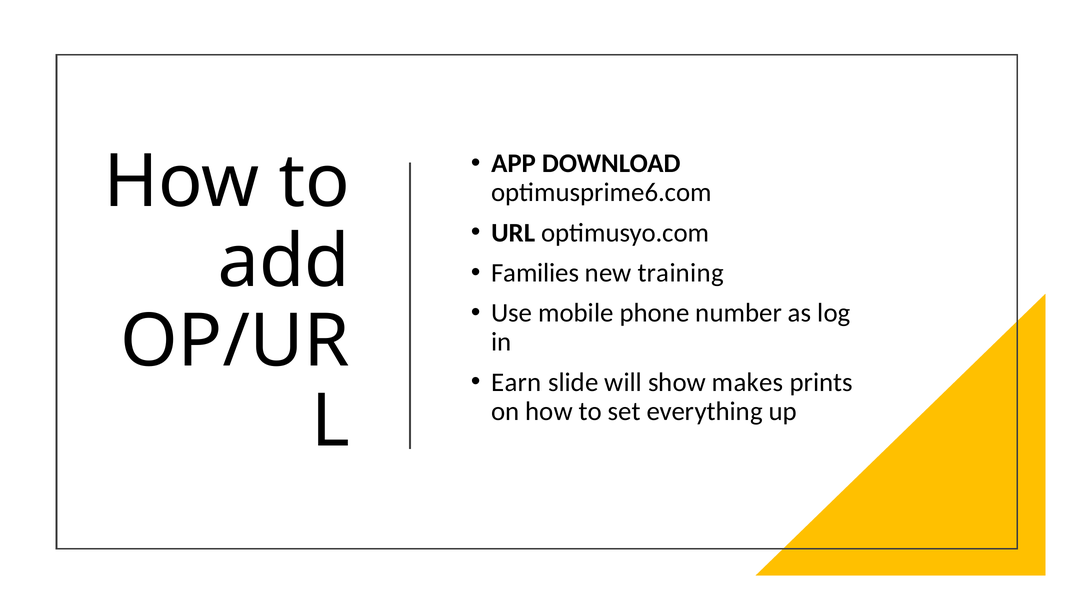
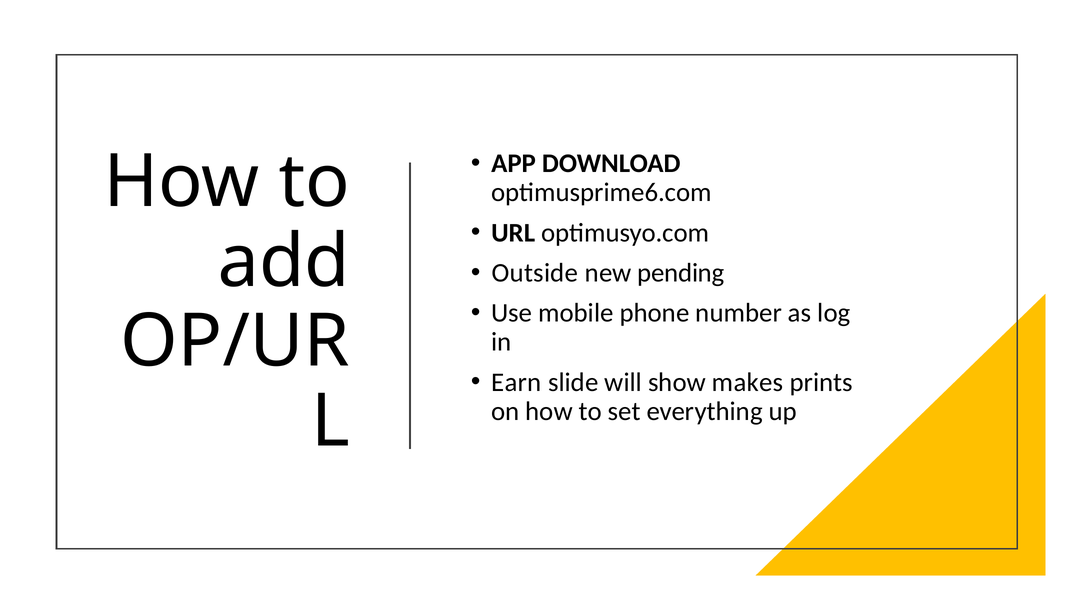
Families: Families -> Outside
training: training -> pending
